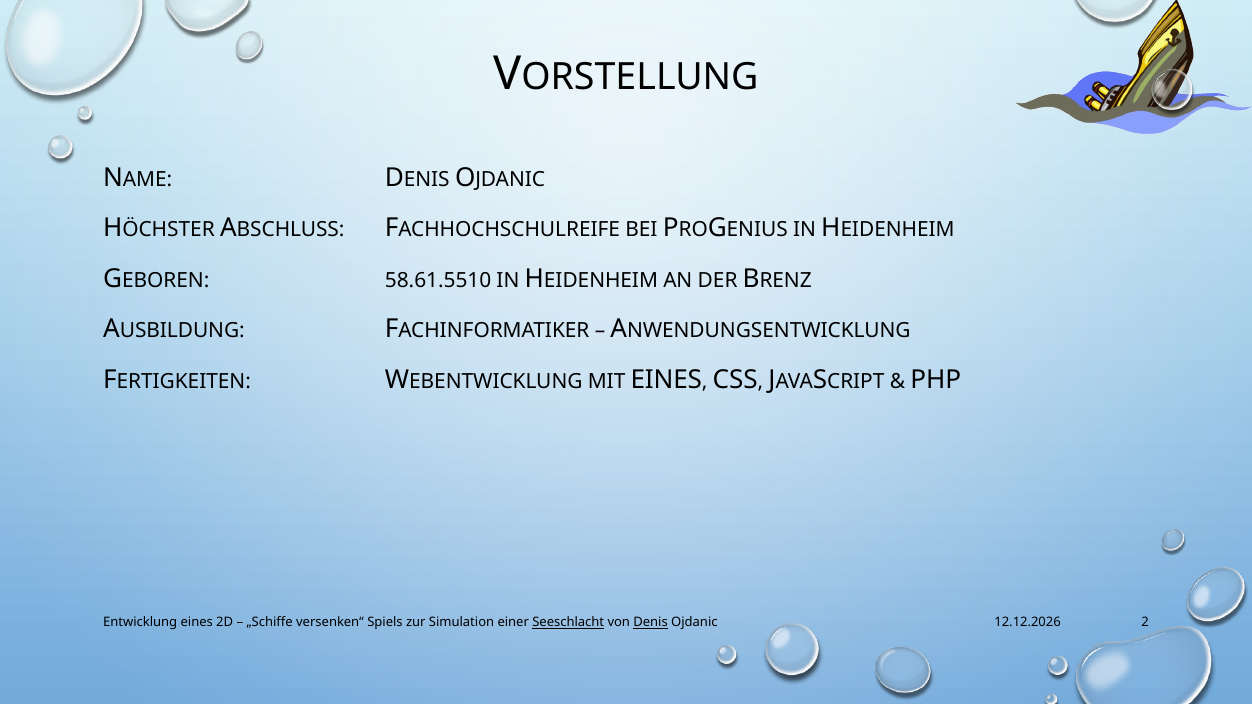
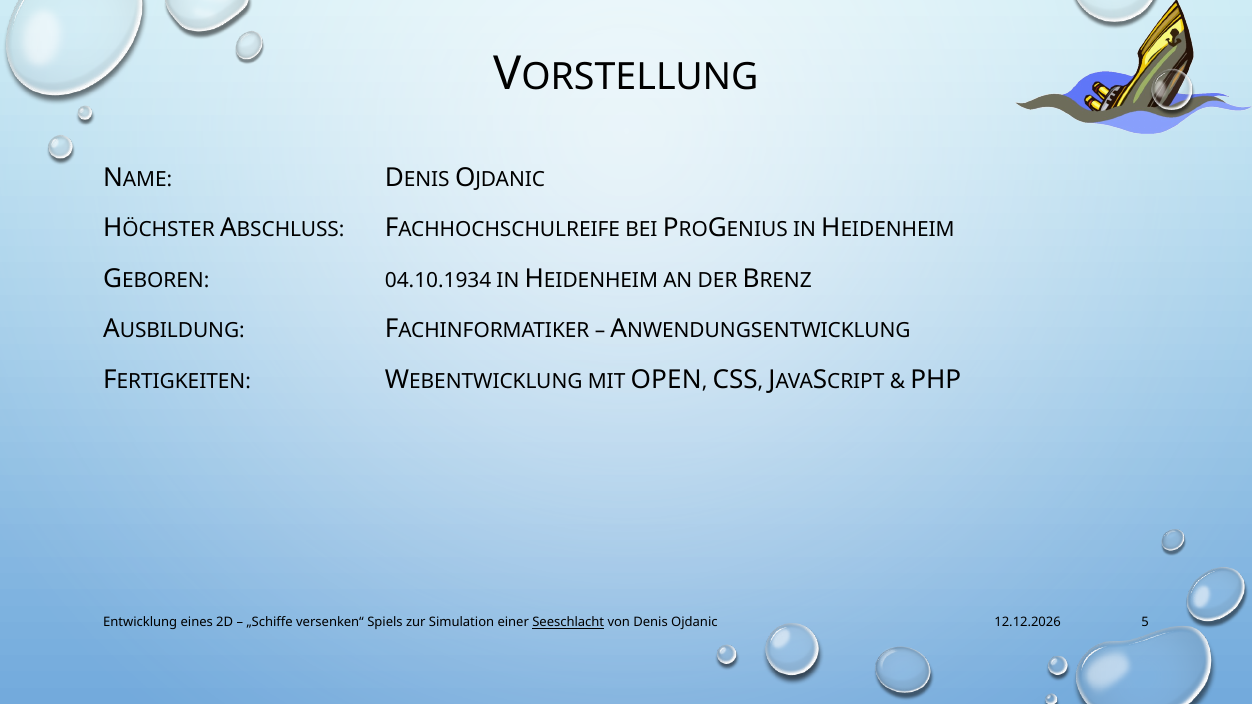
58.61.5510: 58.61.5510 -> 04.10.1934
MIT EINES: EINES -> OPEN
Denis underline: present -> none
2: 2 -> 5
